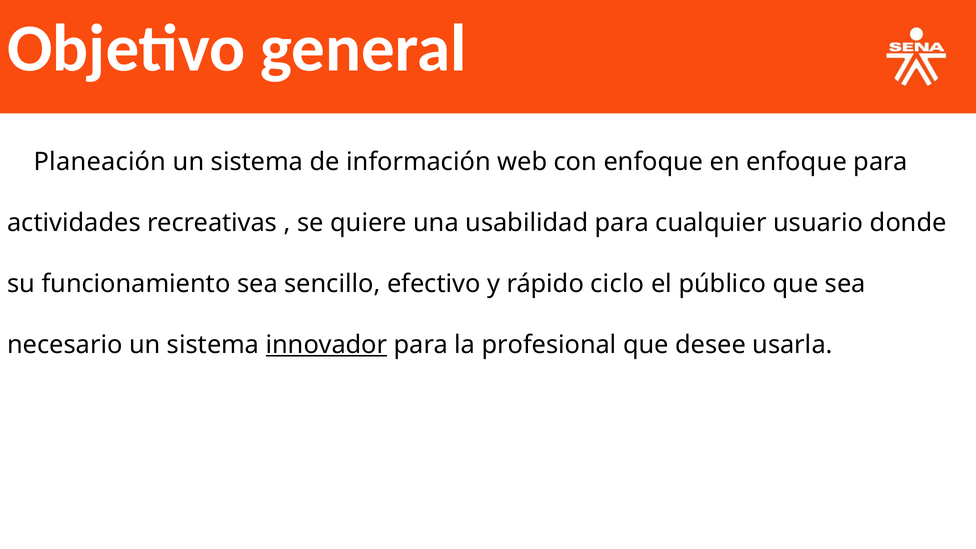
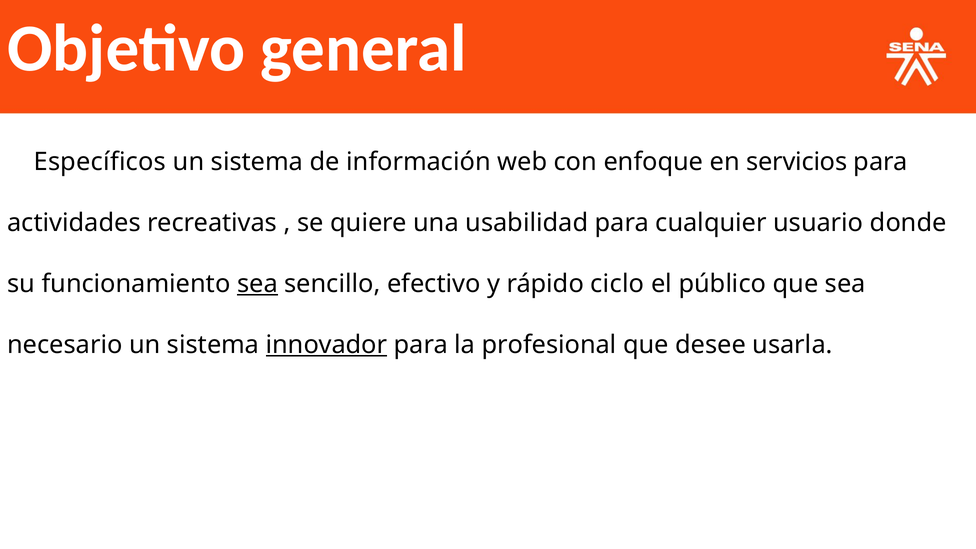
Planeación: Planeación -> Específicos
en enfoque: enfoque -> servicios
sea at (257, 284) underline: none -> present
